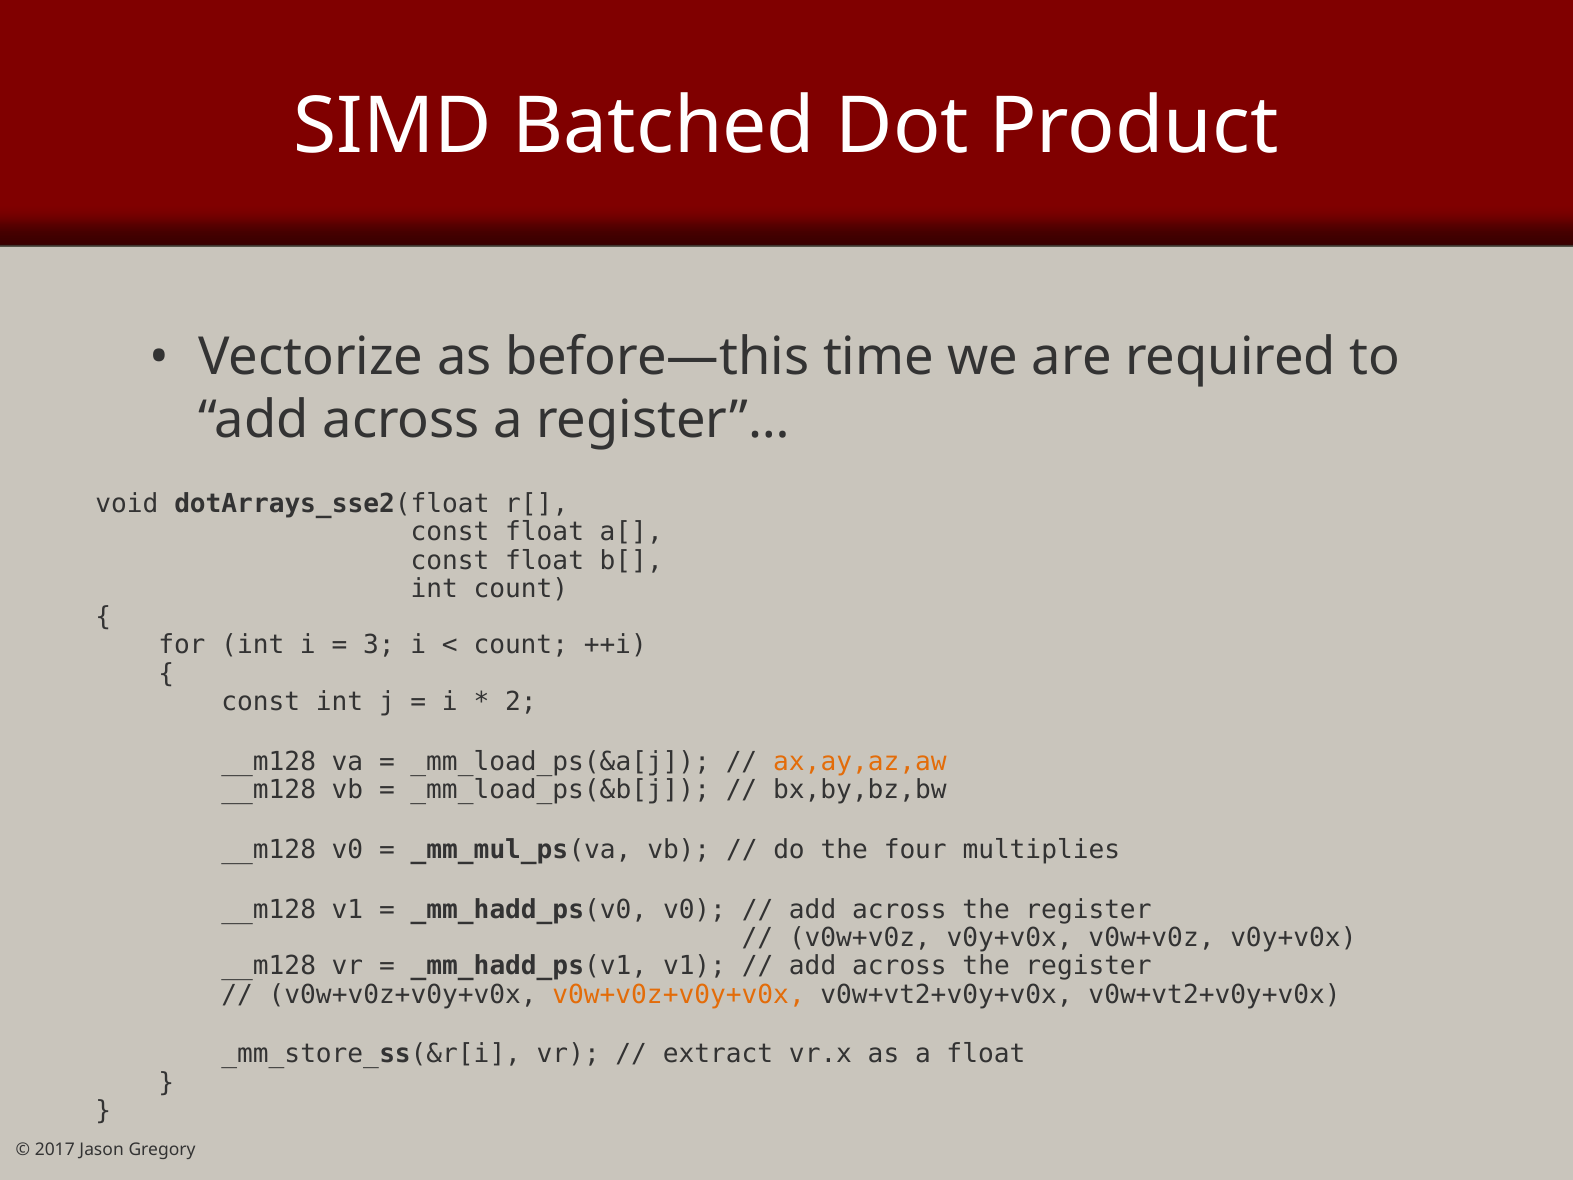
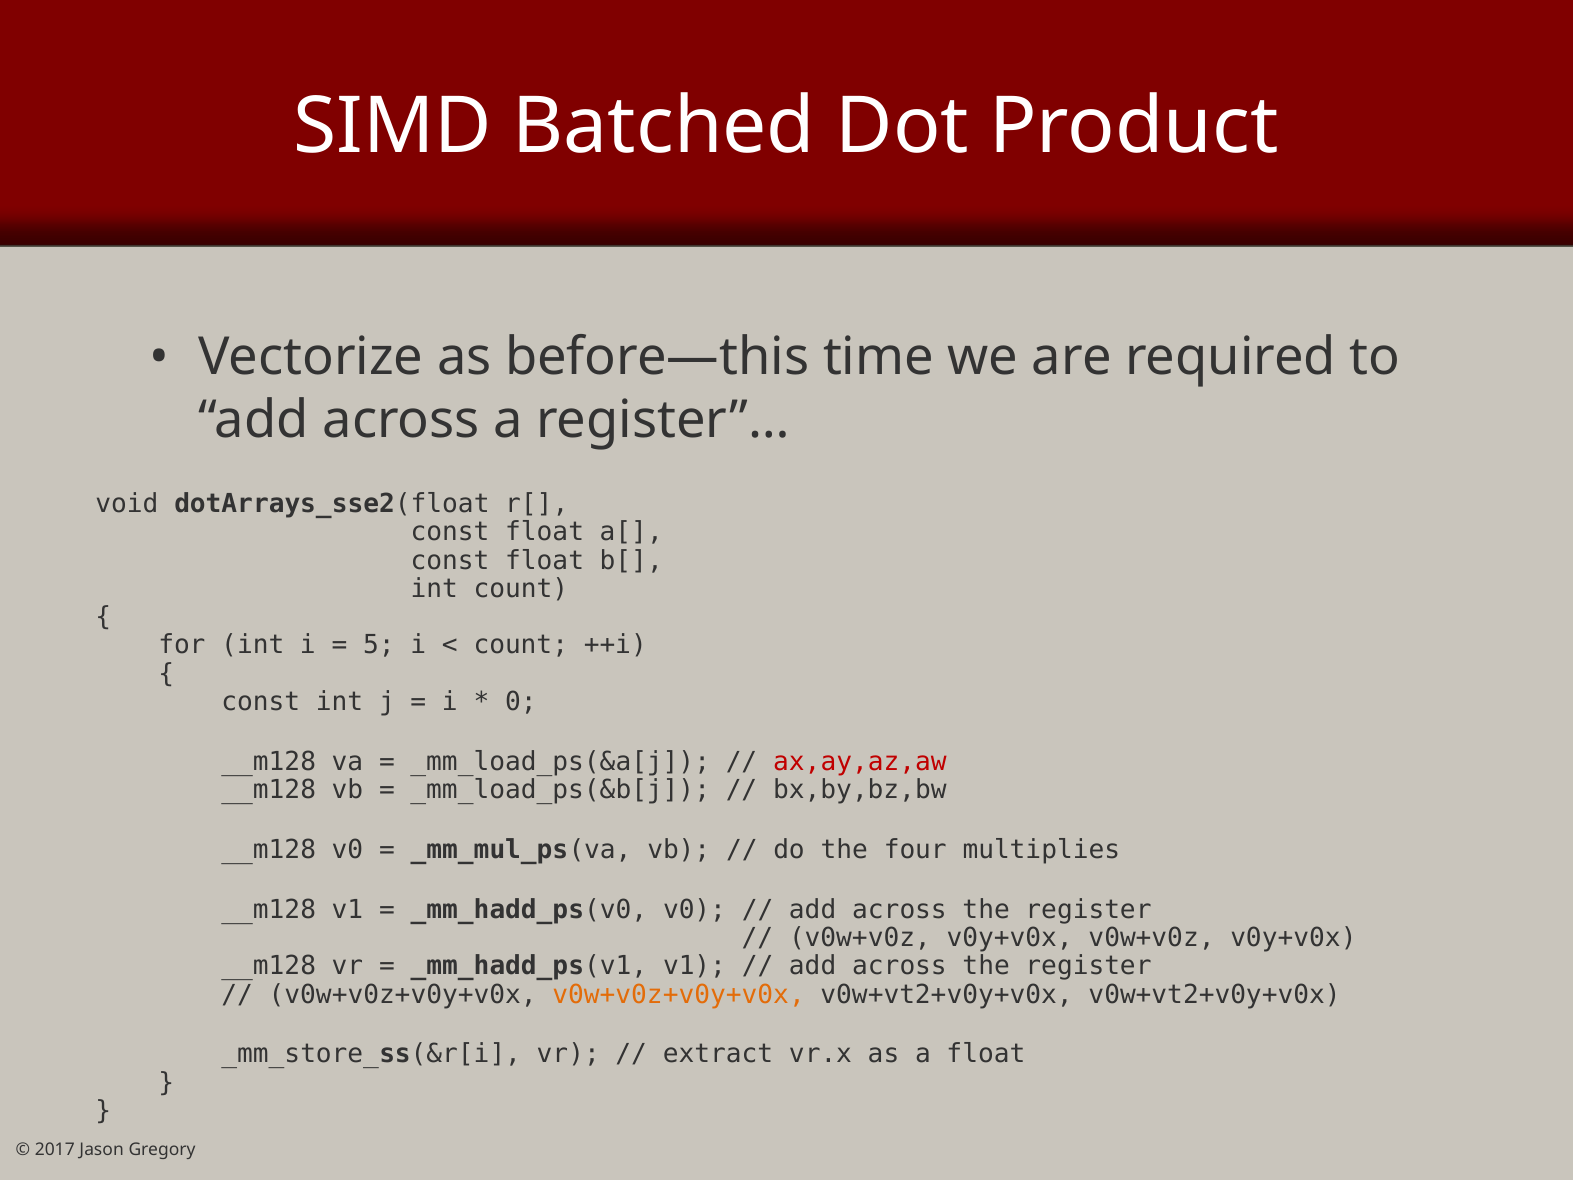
3: 3 -> 5
2: 2 -> 0
ax,ay,az,aw colour: orange -> red
